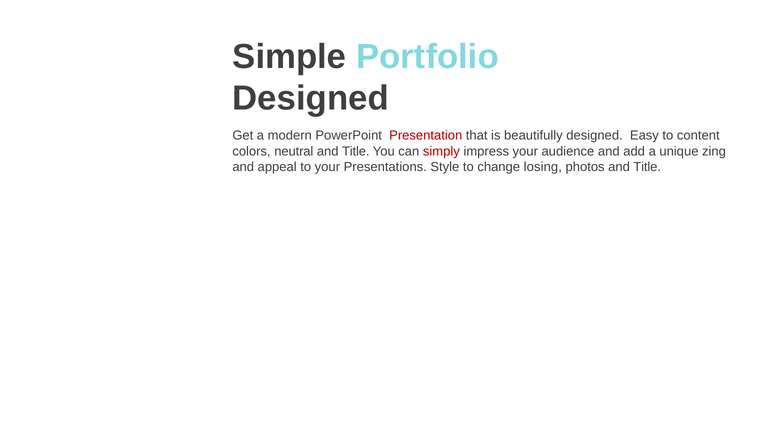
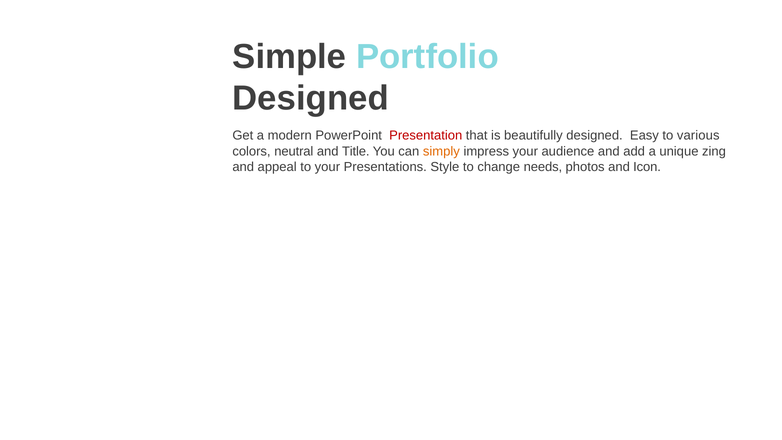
content: content -> various
simply colour: red -> orange
losing: losing -> needs
photos and Title: Title -> Icon
